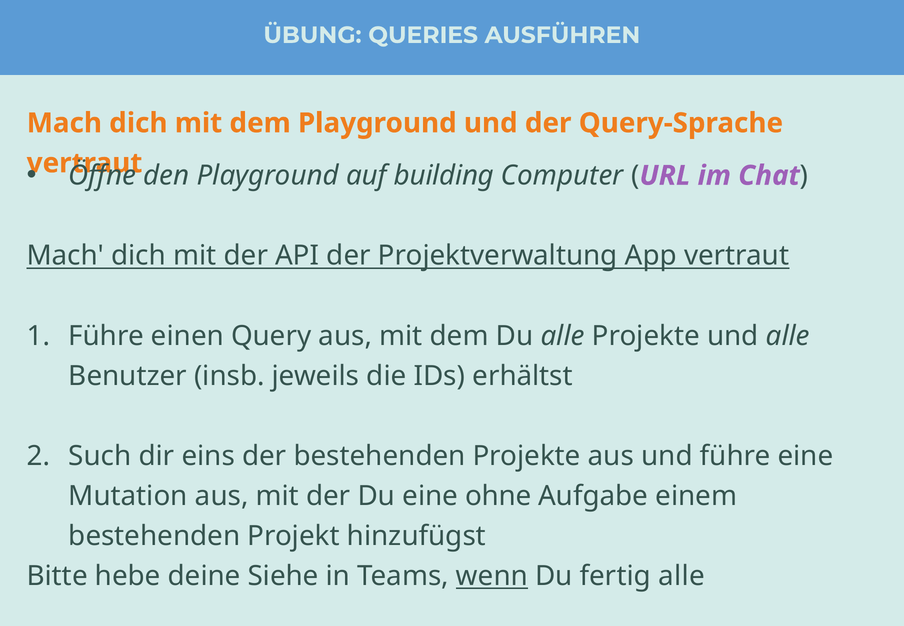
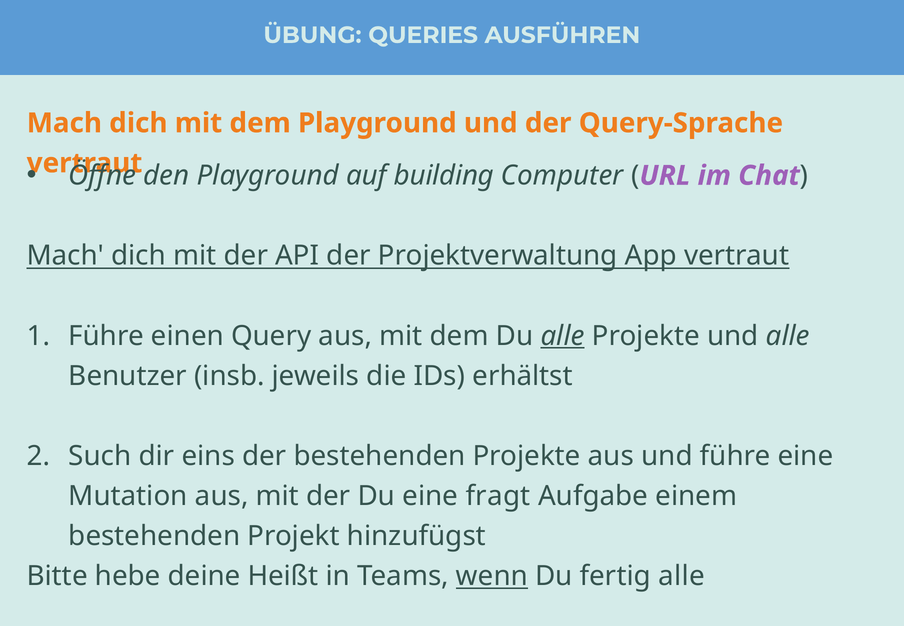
alle at (563, 336) underline: none -> present
ohne: ohne -> fragt
Siehe: Siehe -> Heißt
